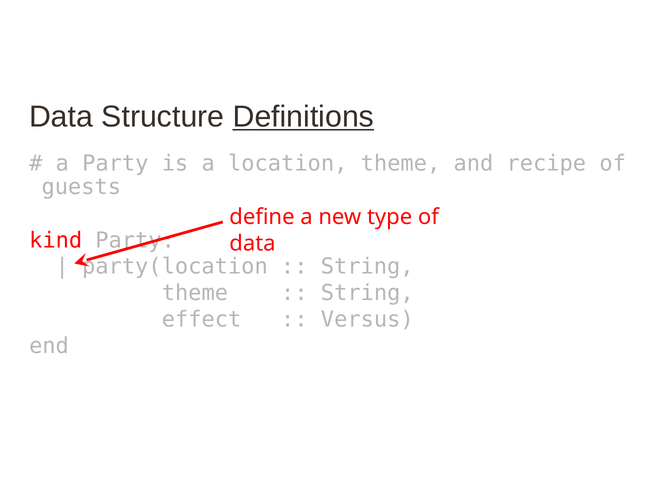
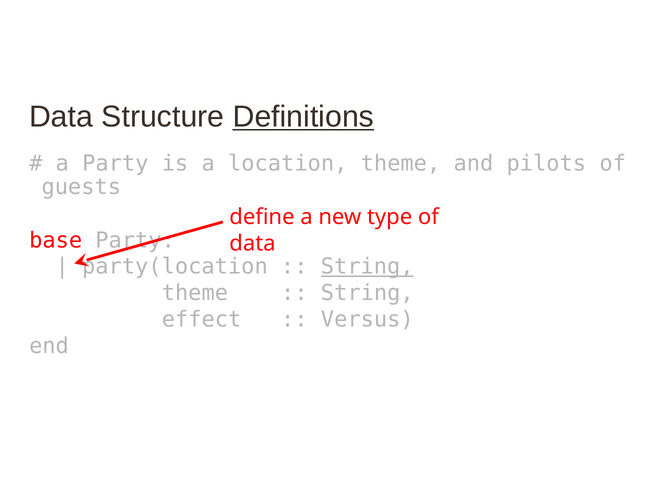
recipe: recipe -> pilots
kind: kind -> base
String at (367, 267) underline: none -> present
